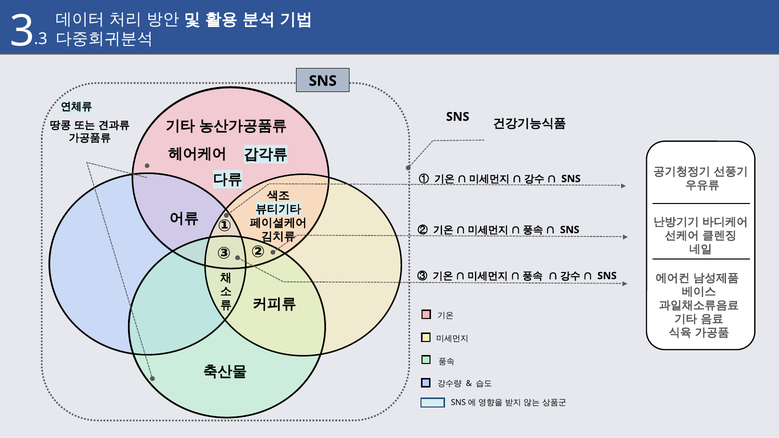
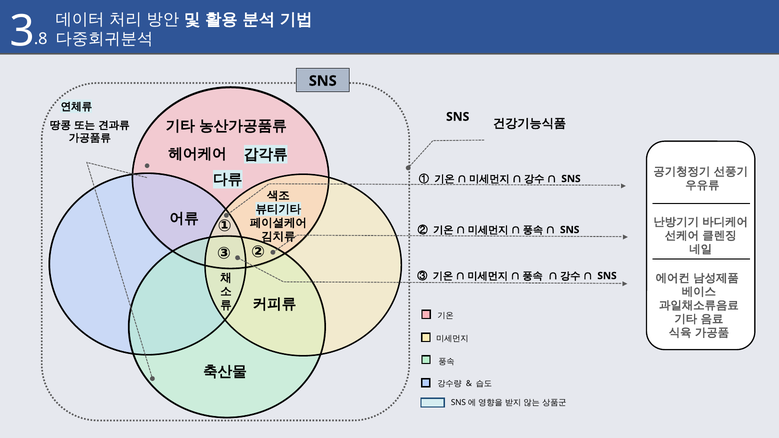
.3: .3 -> .8
